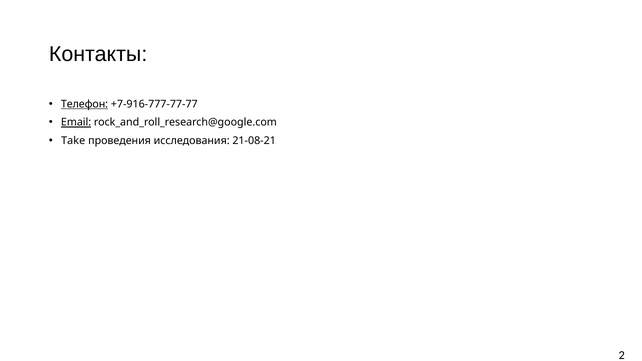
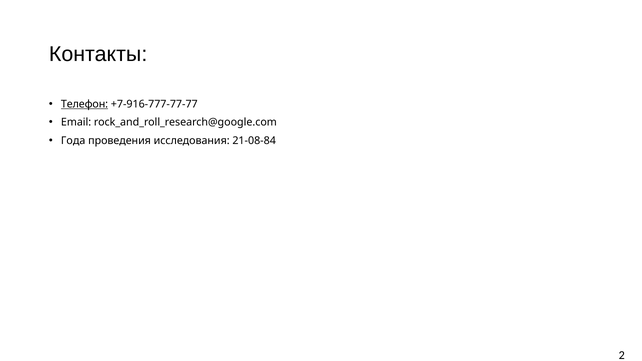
Email underline: present -> none
Take: Take -> Года
21-08-21: 21-08-21 -> 21-08-84
